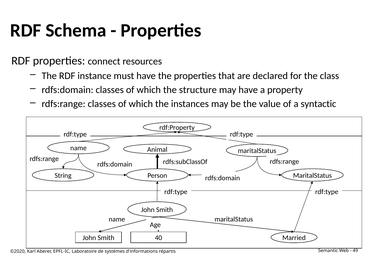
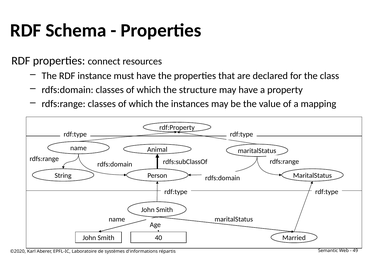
syntactic: syntactic -> mapping
